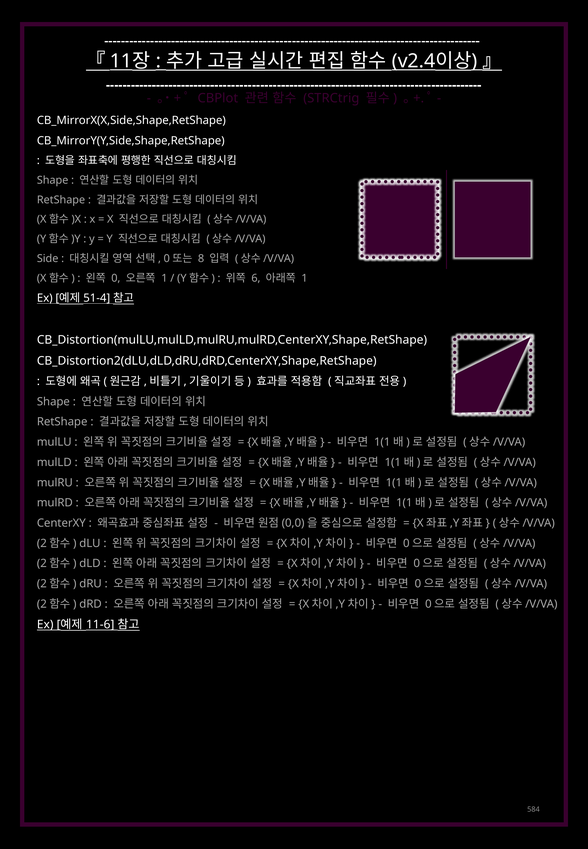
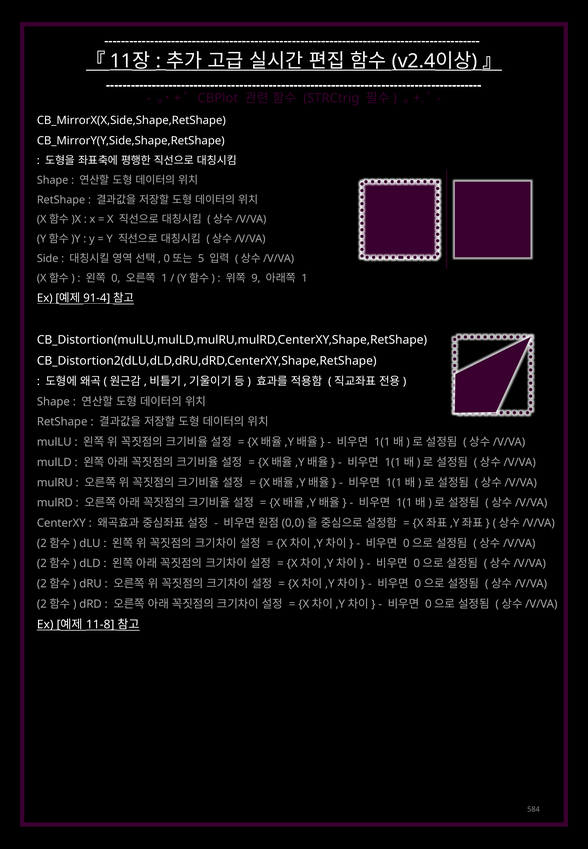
8: 8 -> 5
6: 6 -> 9
51-4: 51-4 -> 91-4
11-6: 11-6 -> 11-8
